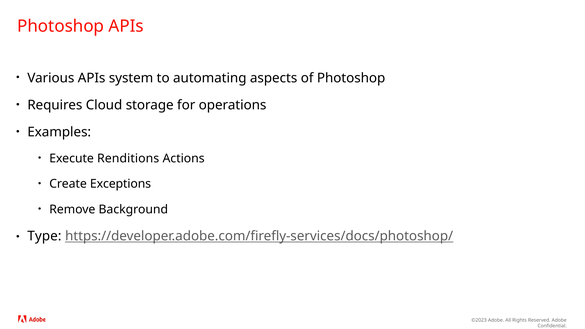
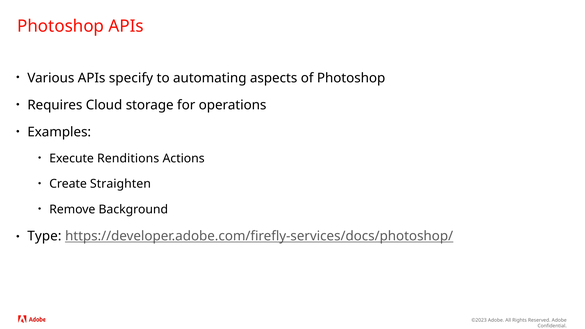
system: system -> specify
Exceptions: Exceptions -> Straighten
